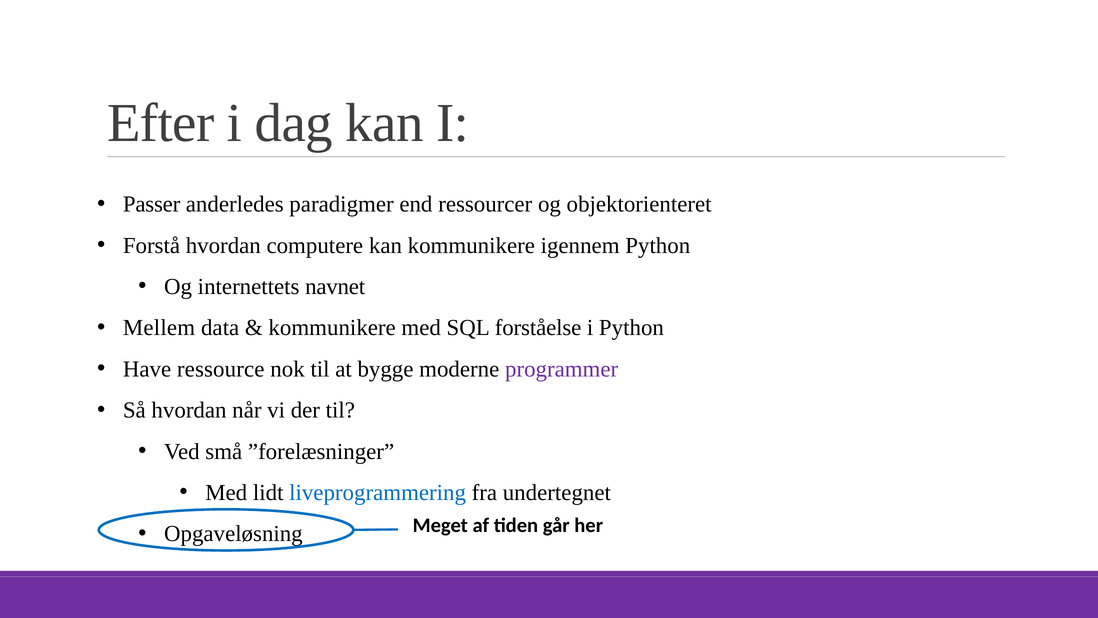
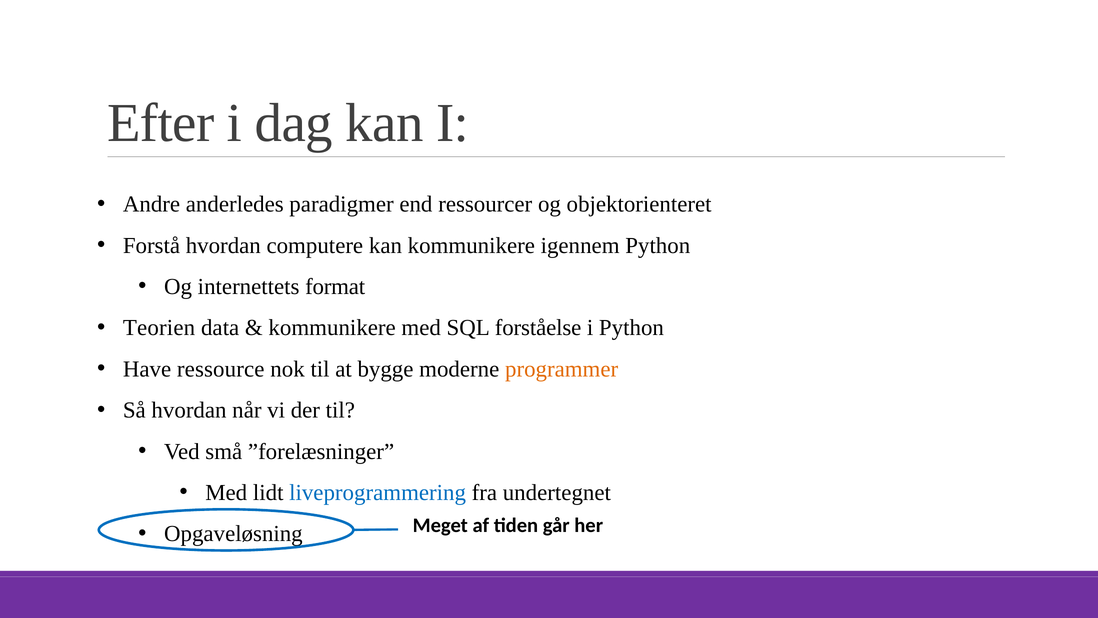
Passer: Passer -> Andre
navnet: navnet -> format
Mellem: Mellem -> Teorien
programmer colour: purple -> orange
